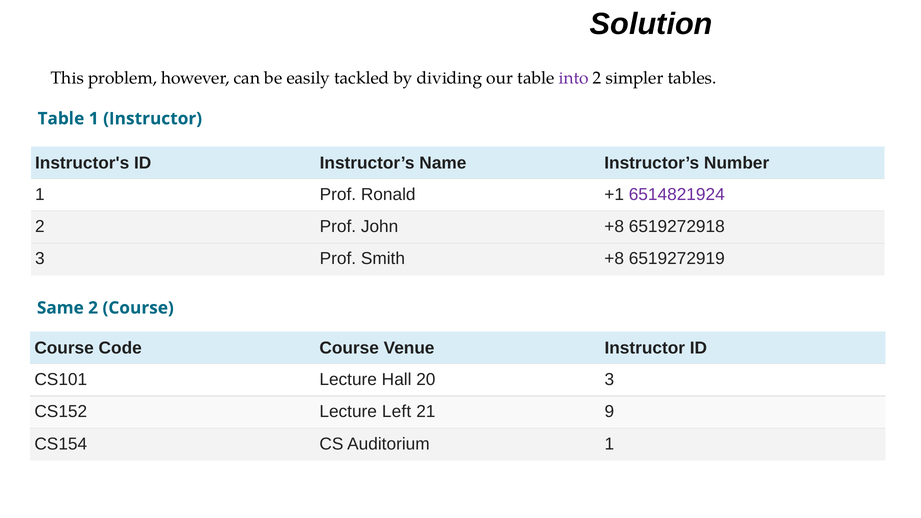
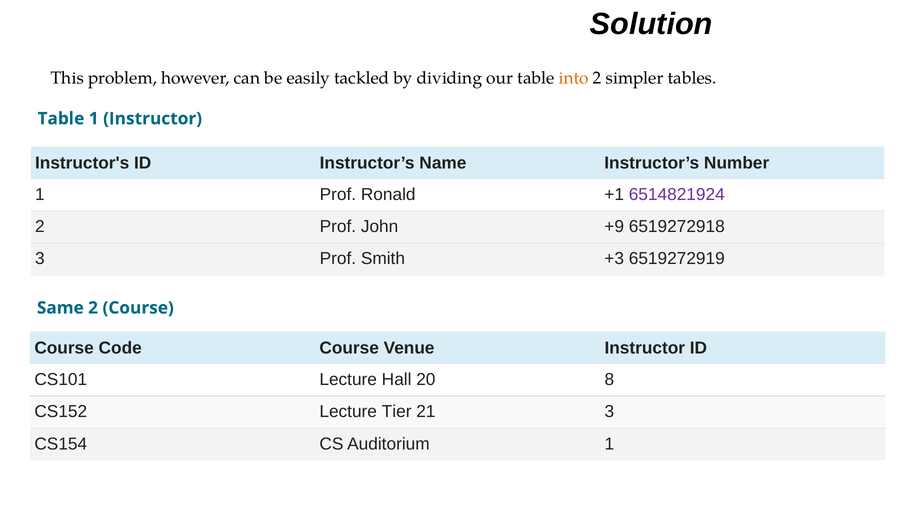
into colour: purple -> orange
John +8: +8 -> +9
Smith +8: +8 -> +3
20 3: 3 -> 8
Left: Left -> Tier
21 9: 9 -> 3
